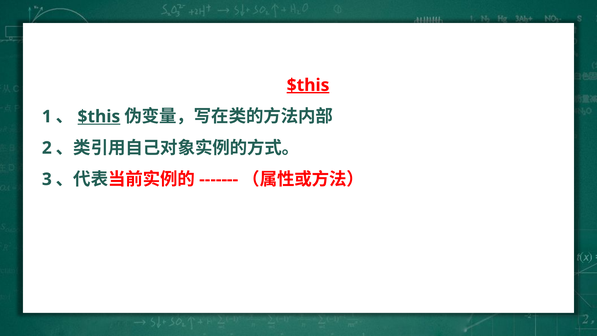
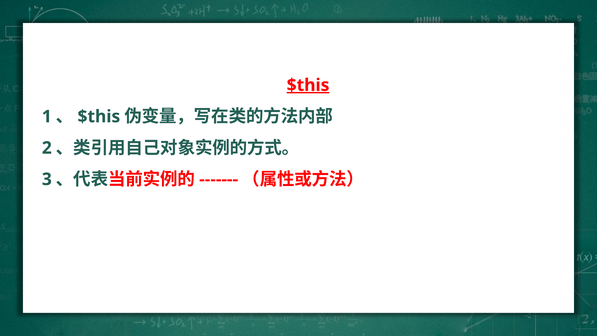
$this at (99, 117) underline: present -> none
